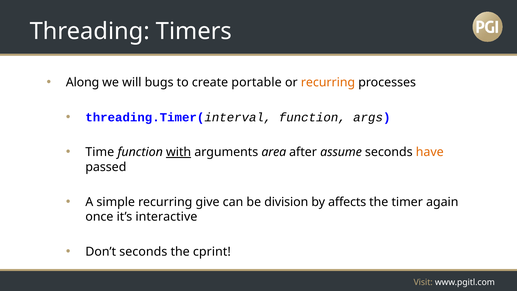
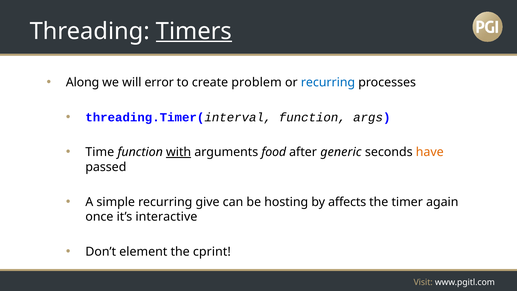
Timers underline: none -> present
bugs: bugs -> error
portable: portable -> problem
recurring at (328, 82) colour: orange -> blue
area: area -> food
assume: assume -> generic
division: division -> hosting
Don’t seconds: seconds -> element
